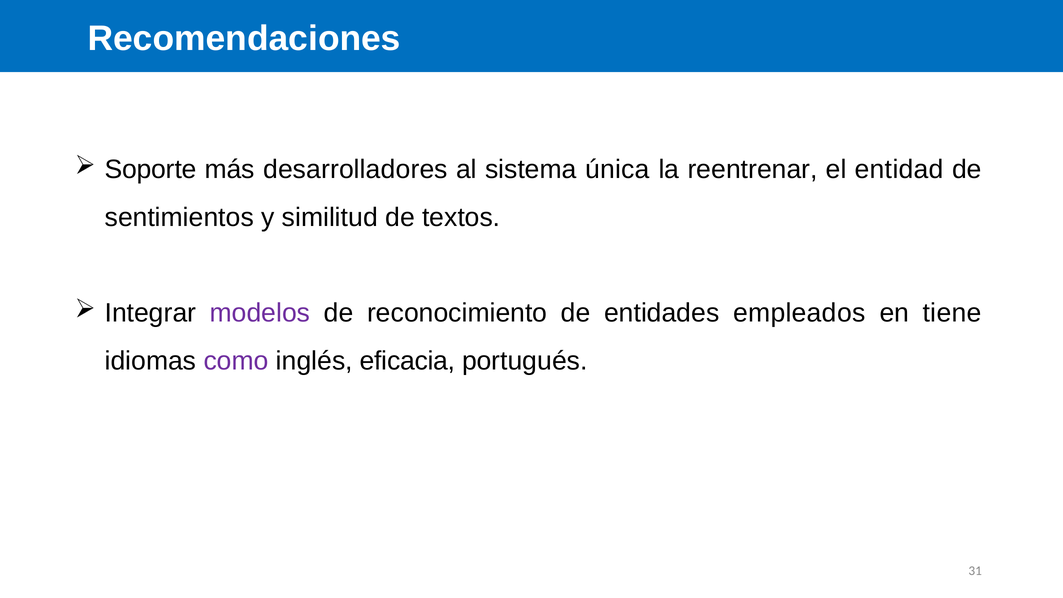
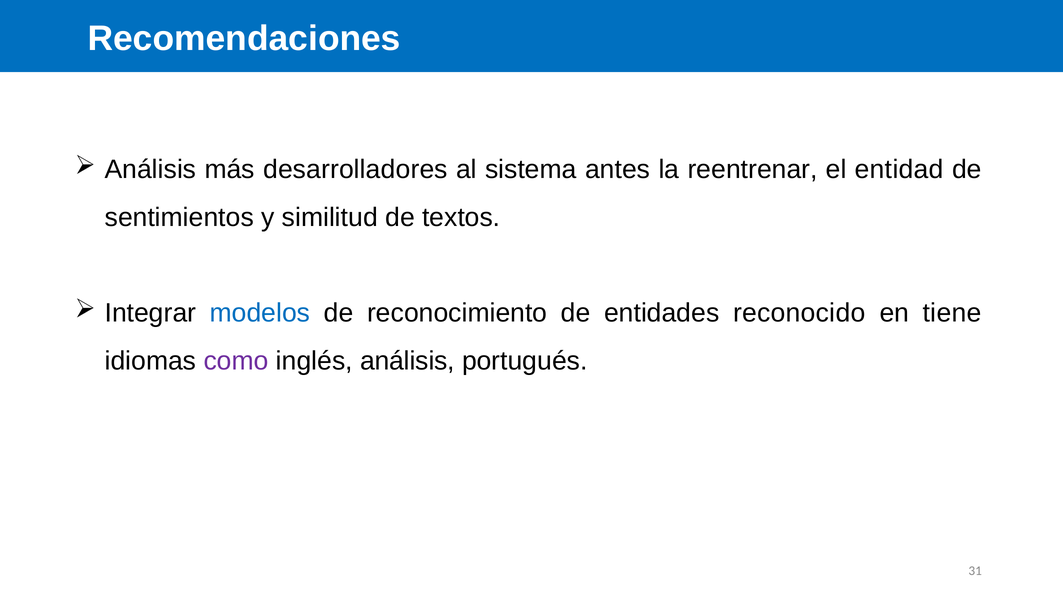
Soporte at (151, 170): Soporte -> Análisis
única: única -> antes
modelos colour: purple -> blue
empleados: empleados -> reconocido
inglés eficacia: eficacia -> análisis
